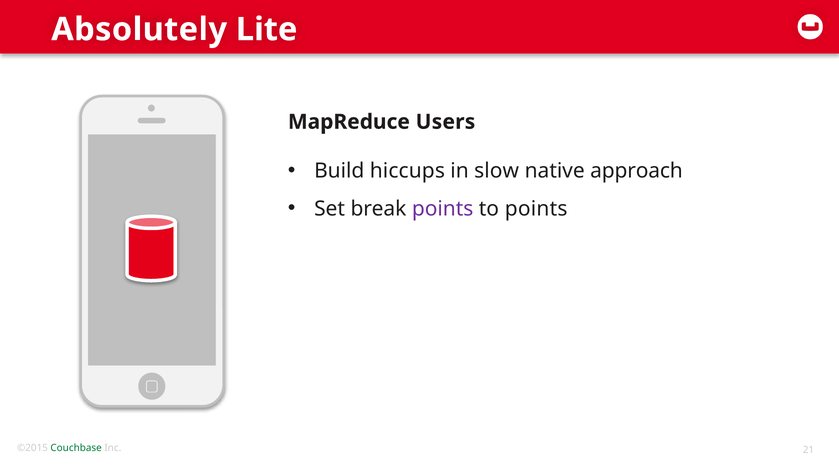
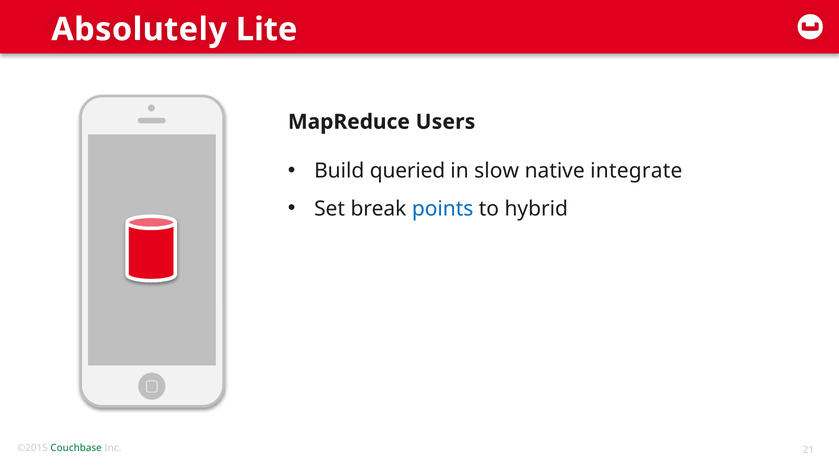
hiccups: hiccups -> queried
approach: approach -> integrate
points at (443, 209) colour: purple -> blue
to points: points -> hybrid
